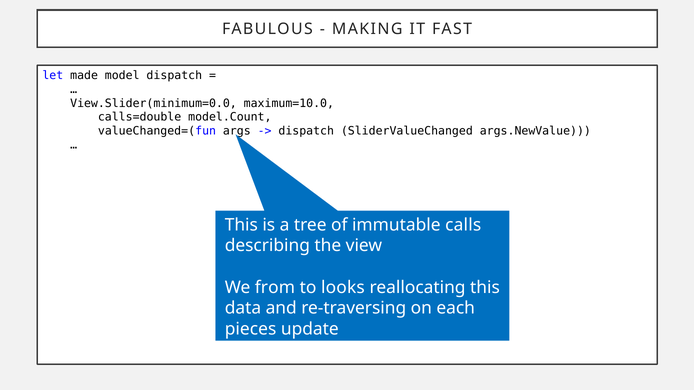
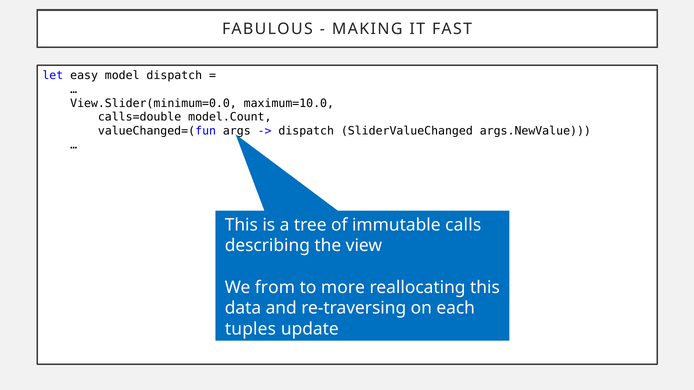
made: made -> easy
looks: looks -> more
pieces: pieces -> tuples
